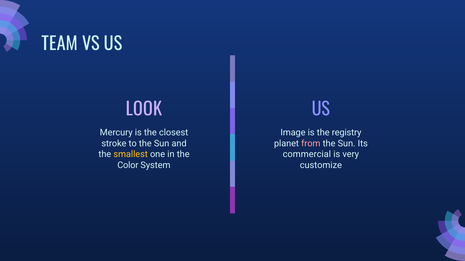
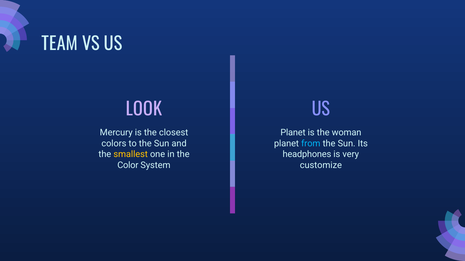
Image at (293, 133): Image -> Planet
registry: registry -> woman
stroke: stroke -> colors
from colour: pink -> light blue
commercial: commercial -> headphones
